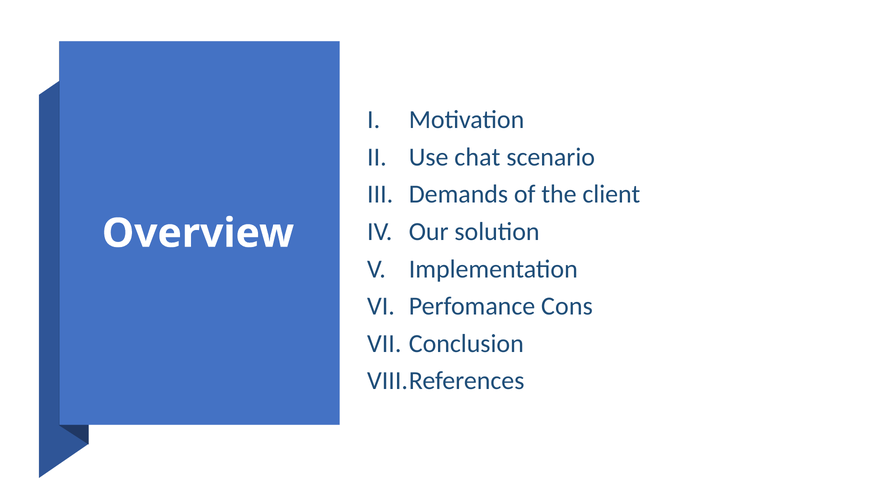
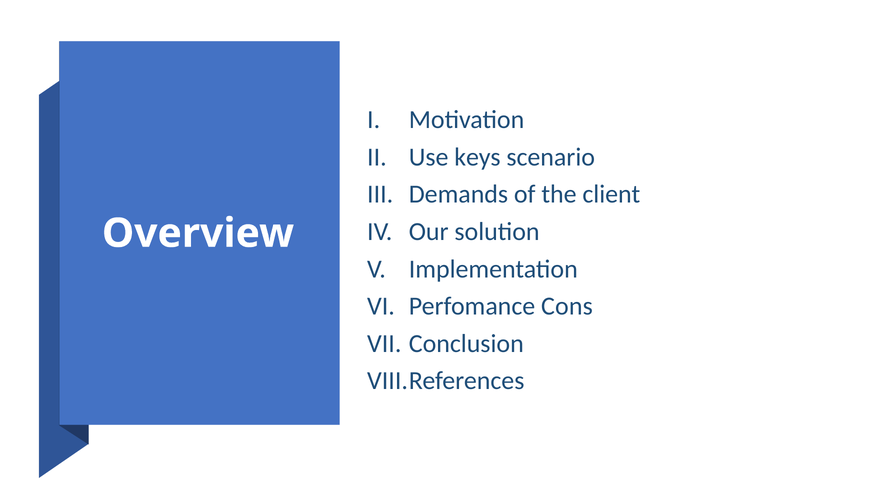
chat: chat -> keys
